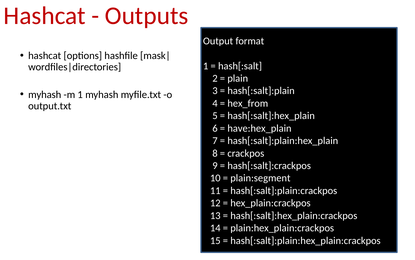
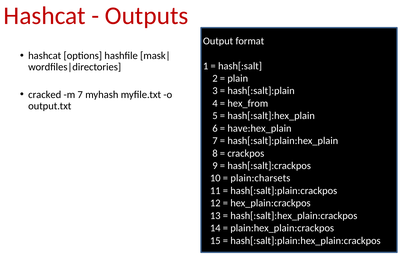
myhash at (45, 94): myhash -> cracked
m 1: 1 -> 7
plain:segment: plain:segment -> plain:charsets
